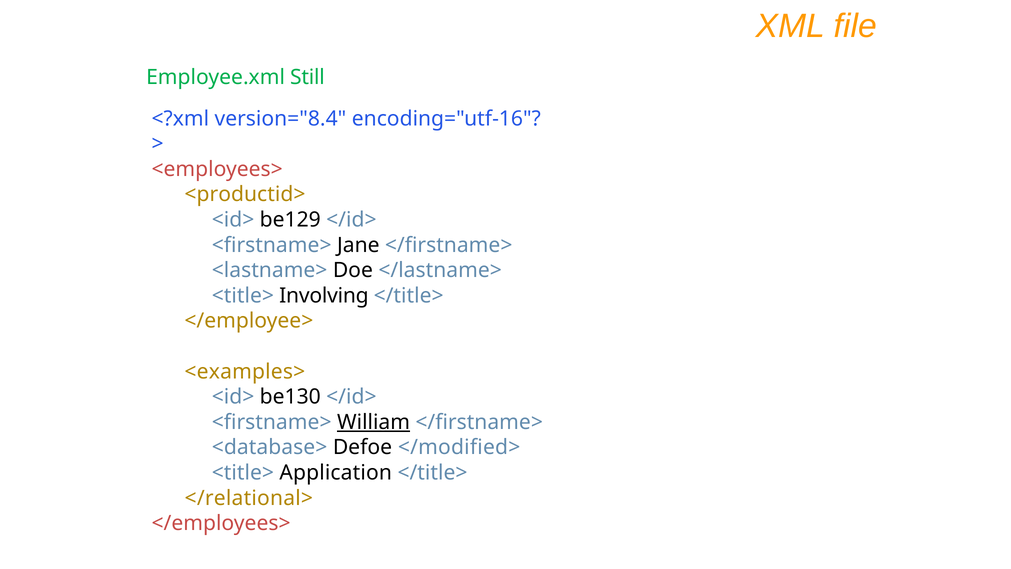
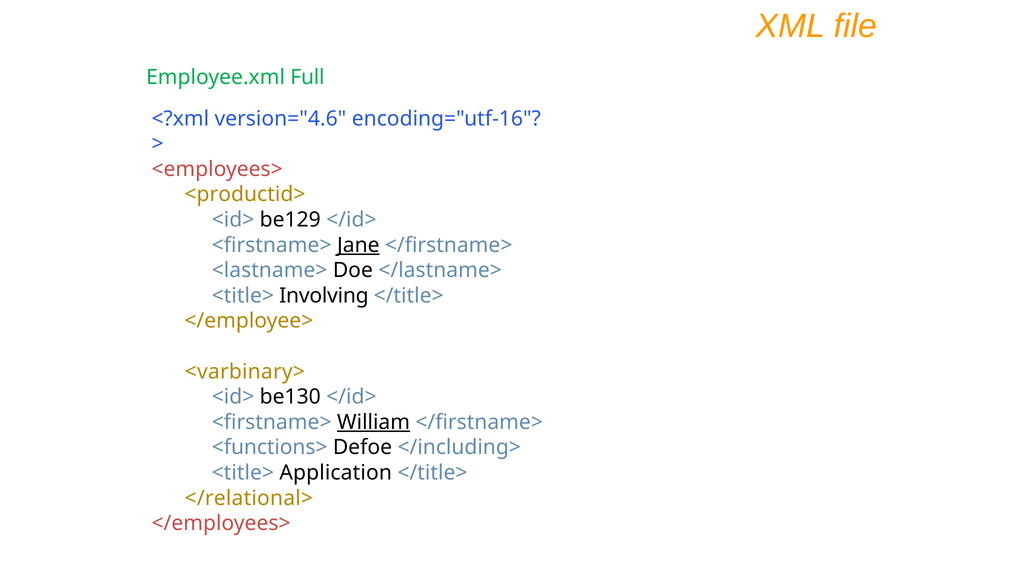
Still: Still -> Full
version="8.4: version="8.4 -> version="4.6
Jane underline: none -> present
<examples>: <examples> -> <varbinary>
<database>: <database> -> <functions>
</modified>: </modified> -> </including>
